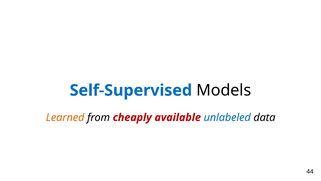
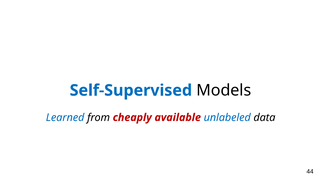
Learned colour: orange -> blue
